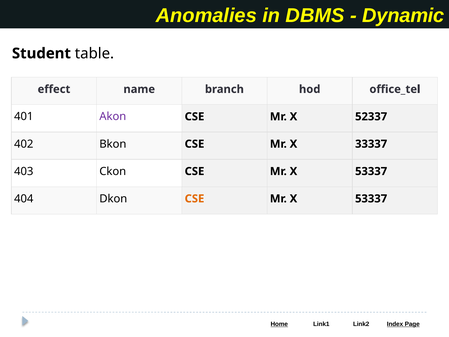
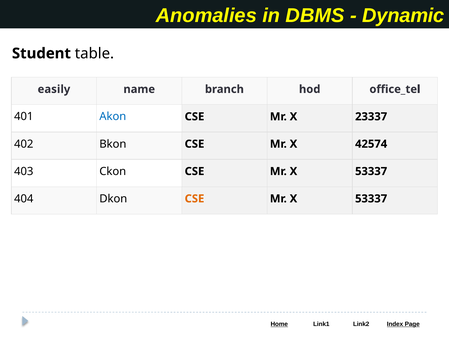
effect: effect -> easily
Akon colour: purple -> blue
52337: 52337 -> 23337
33337: 33337 -> 42574
